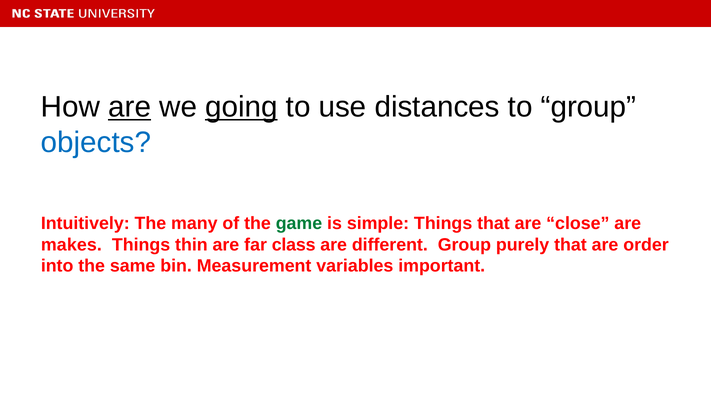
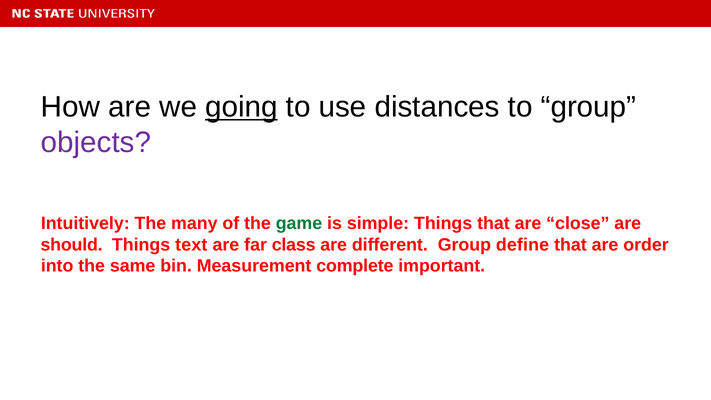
are at (130, 107) underline: present -> none
objects colour: blue -> purple
makes: makes -> should
thin: thin -> text
purely: purely -> define
variables: variables -> complete
